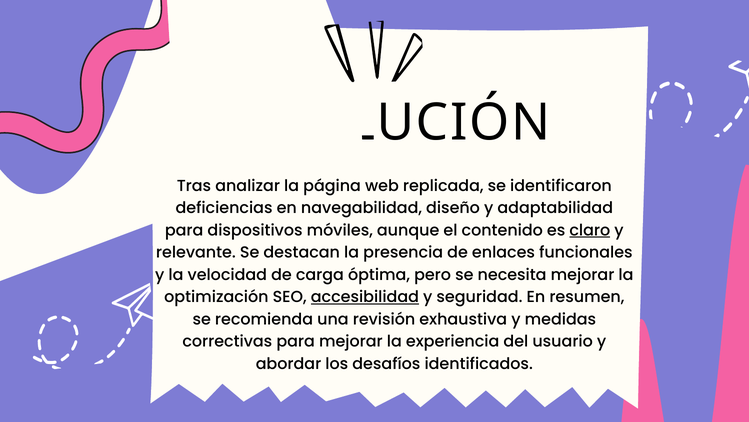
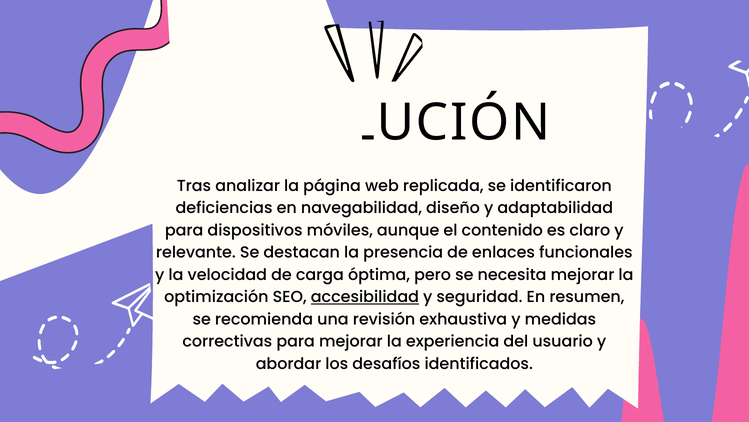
claro underline: present -> none
